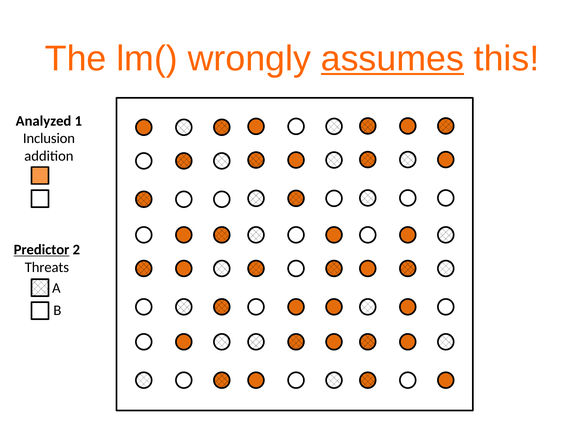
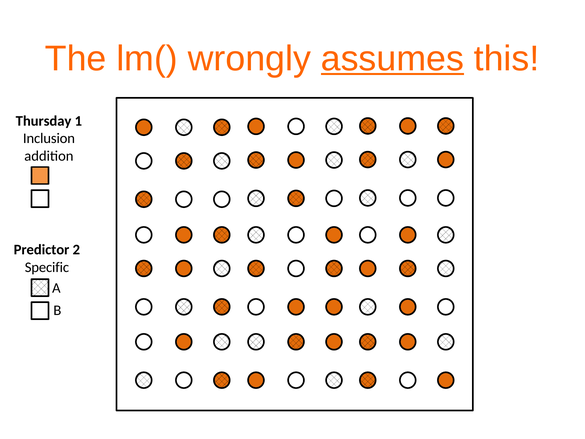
Analyzed: Analyzed -> Thursday
Predictor underline: present -> none
Threats: Threats -> Specific
